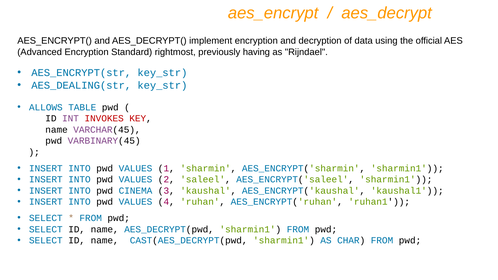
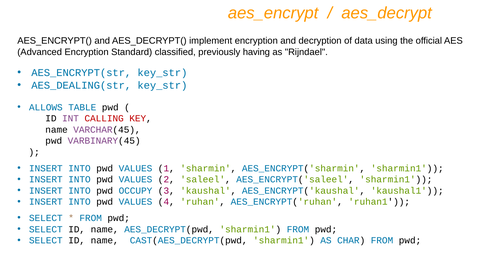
rightmost: rightmost -> classified
INVOKES: INVOKES -> CALLING
CINEMA: CINEMA -> OCCUPY
